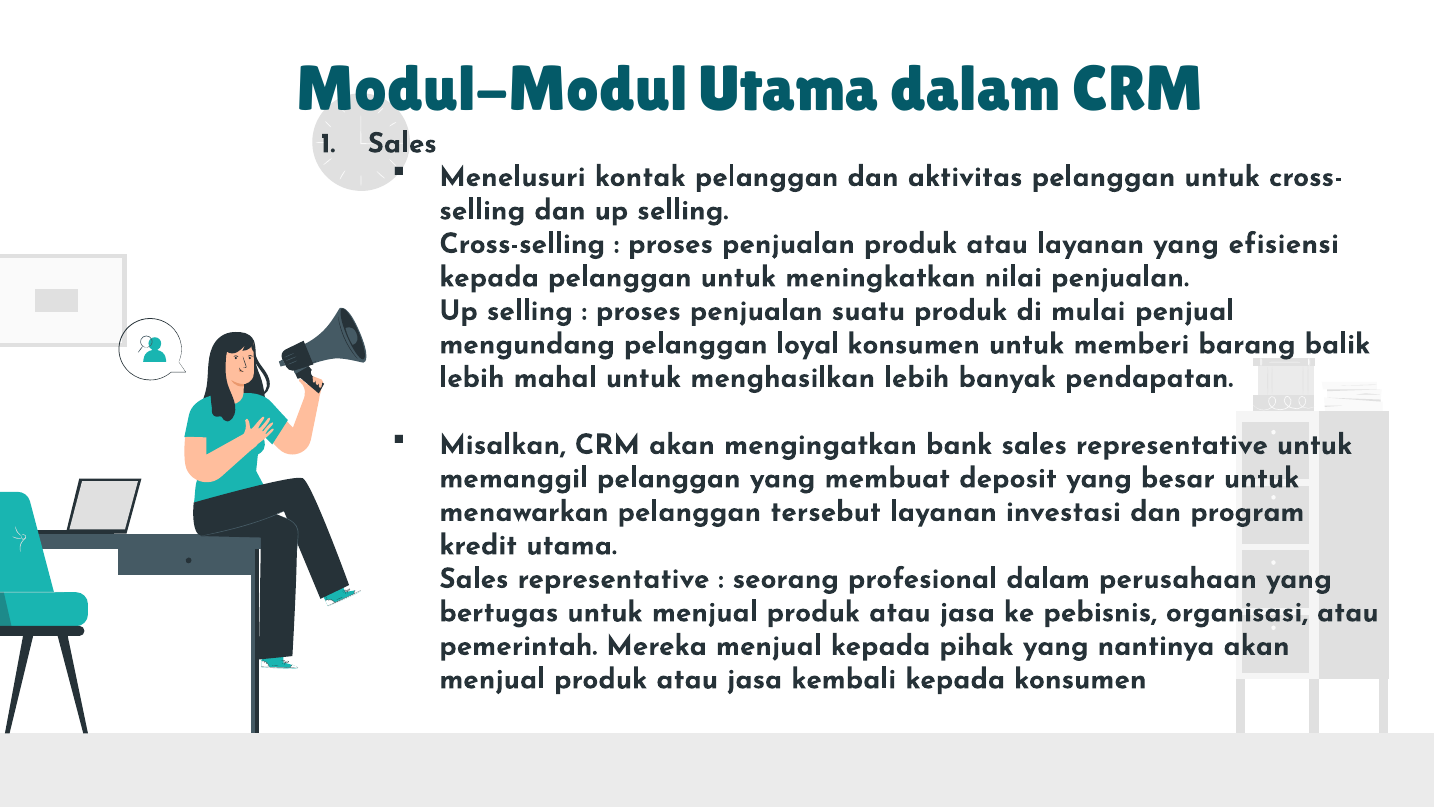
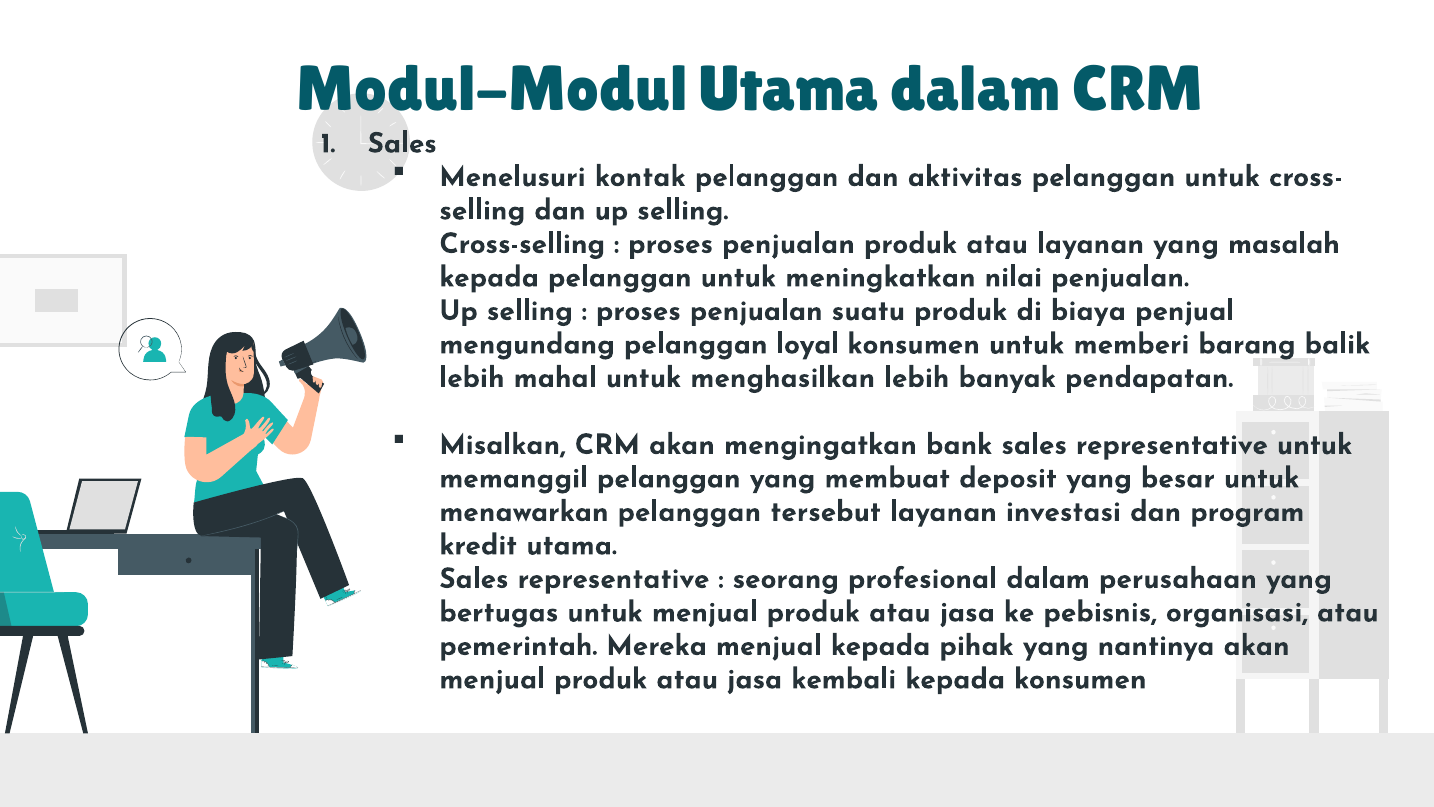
efisiensi: efisiensi -> masalah
mulai: mulai -> biaya
